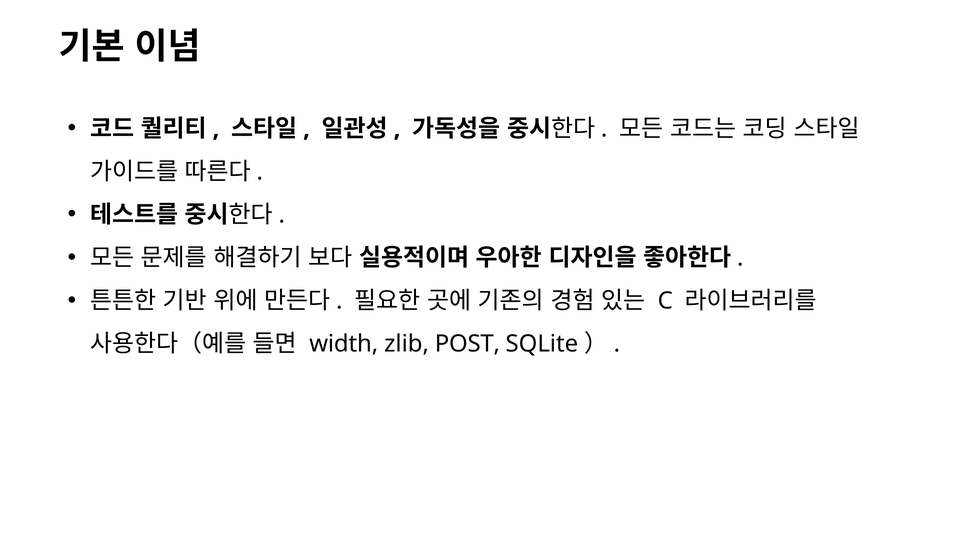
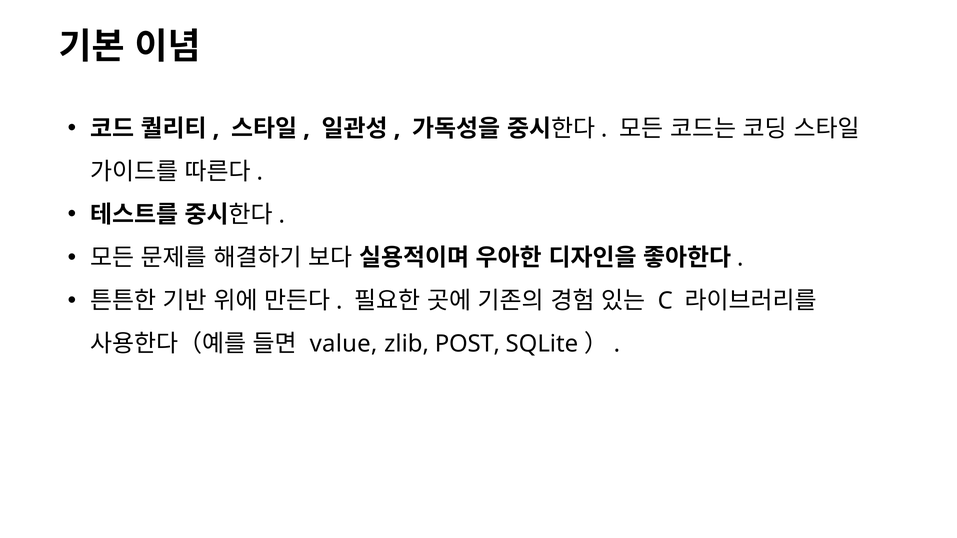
width: width -> value
